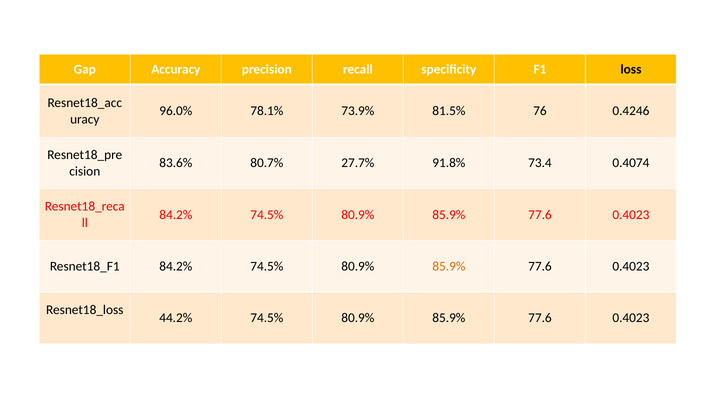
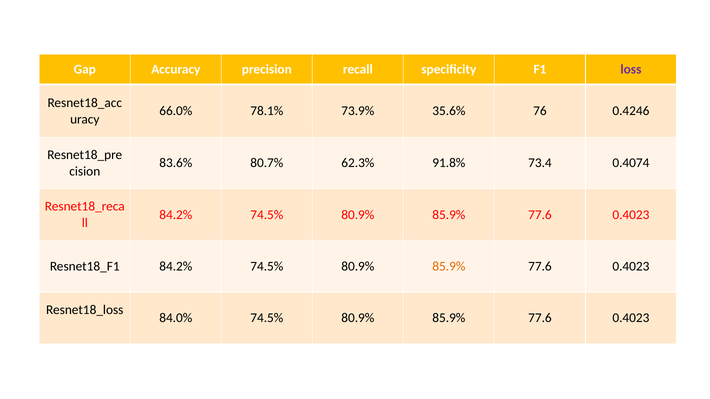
loss colour: black -> purple
96.0%: 96.0% -> 66.0%
81.5%: 81.5% -> 35.6%
27.7%: 27.7% -> 62.3%
44.2%: 44.2% -> 84.0%
